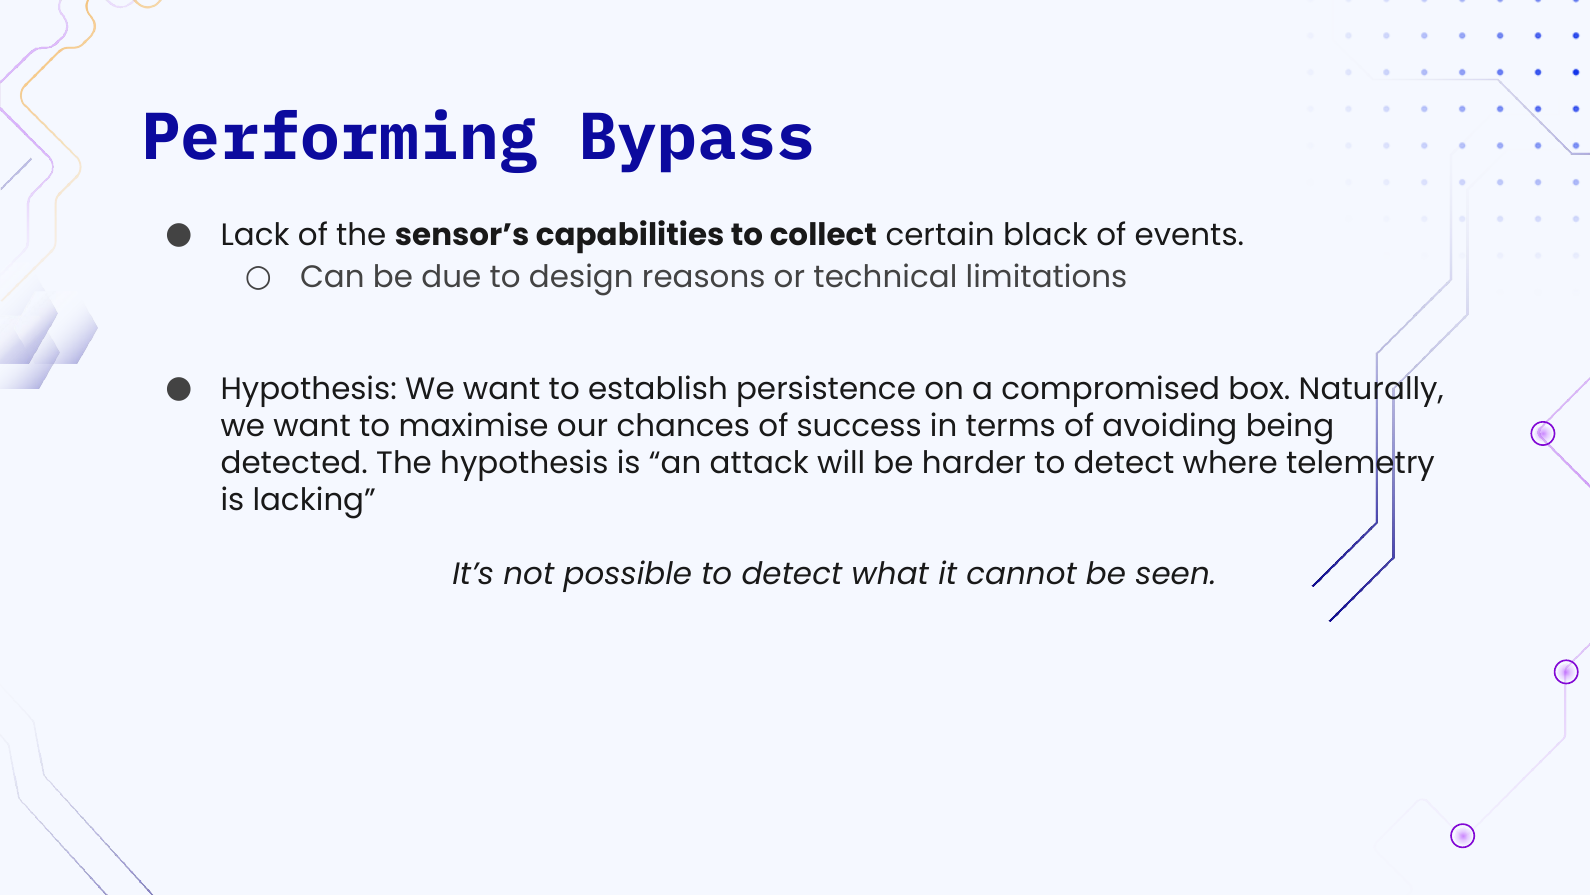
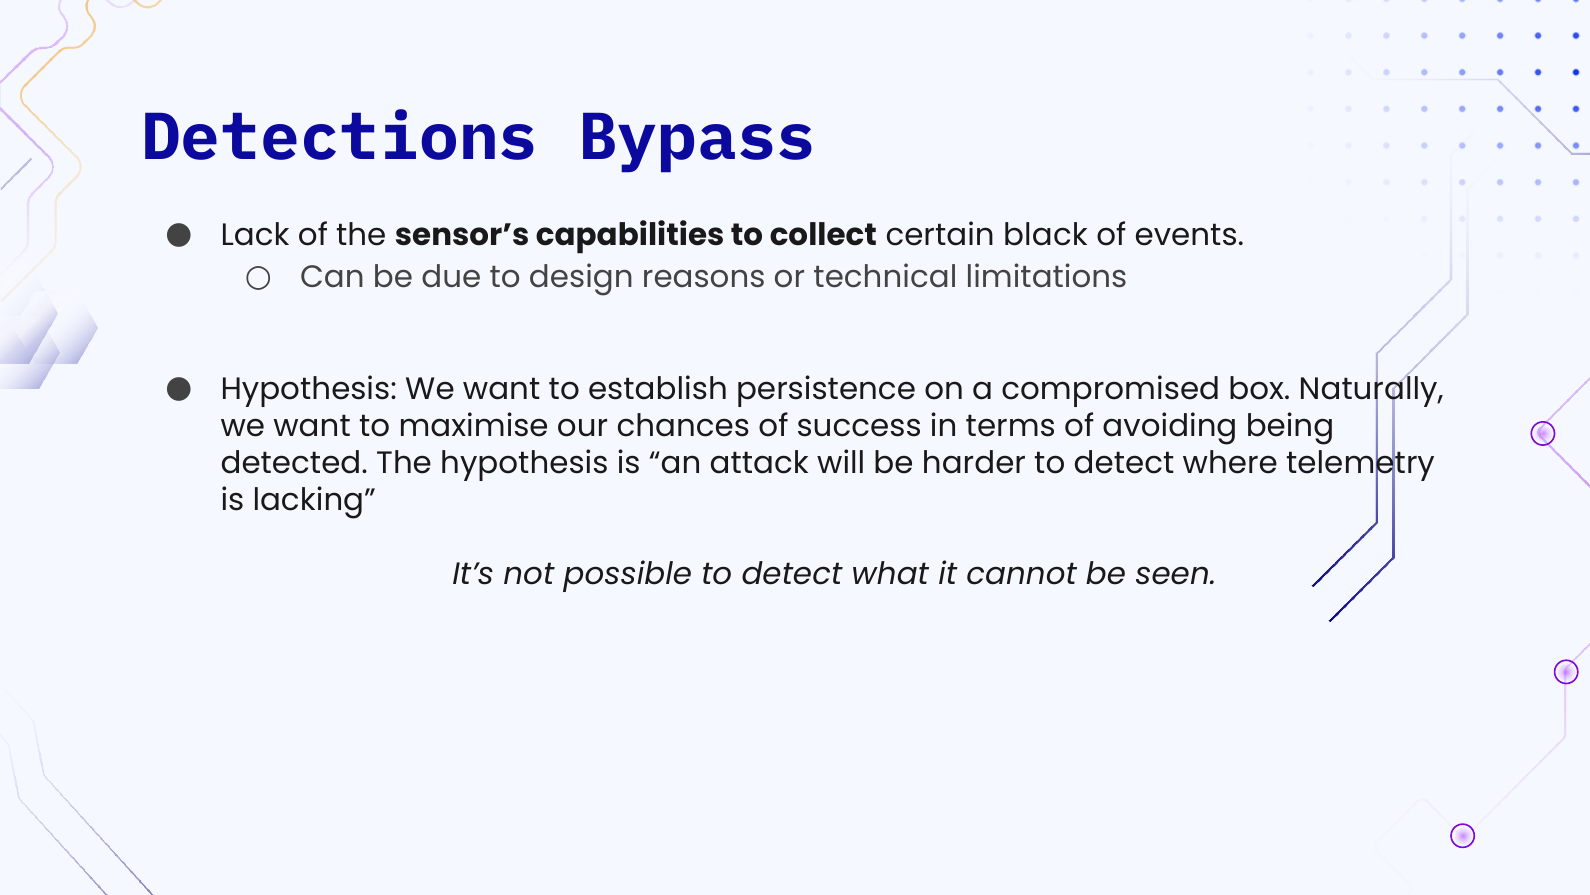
Performing: Performing -> Detections
